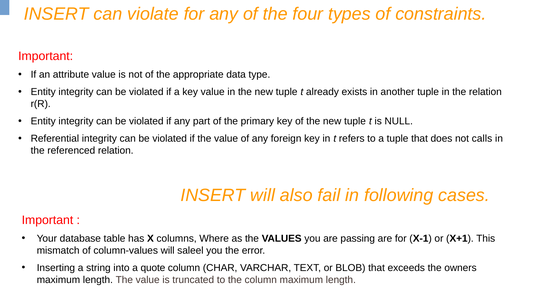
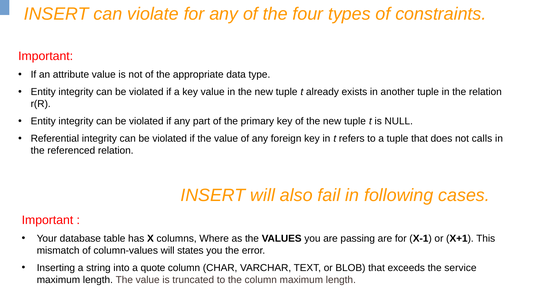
saleel: saleel -> states
owners: owners -> service
